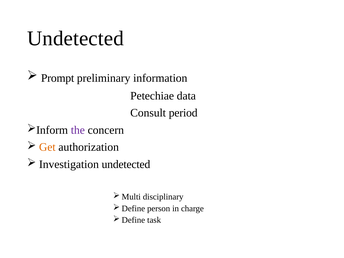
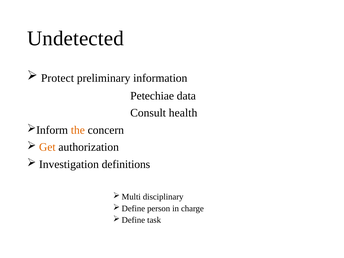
Prompt: Prompt -> Protect
period: period -> health
the colour: purple -> orange
Investigation undetected: undetected -> definitions
